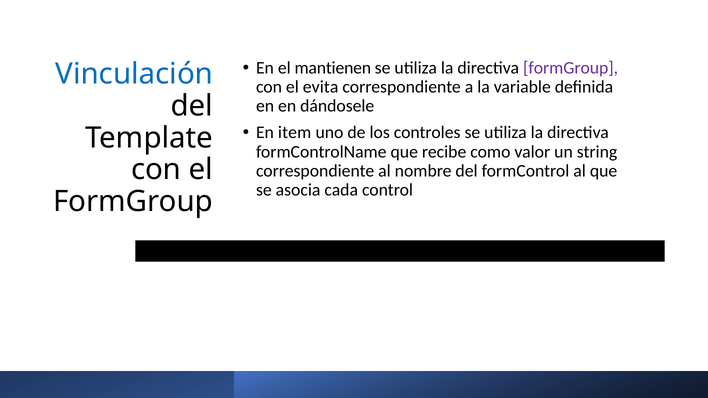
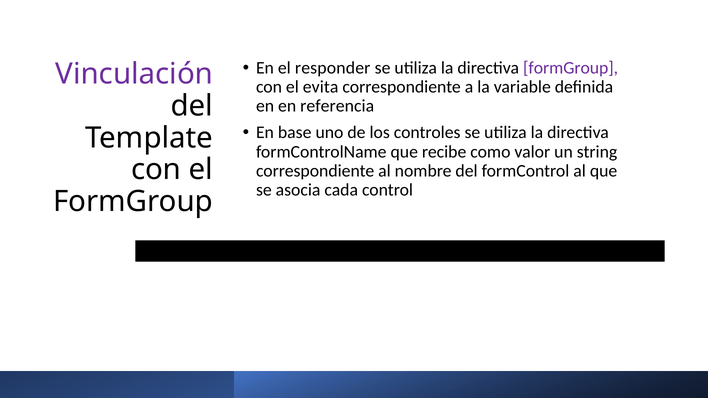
mantienen: mantienen -> responder
Vinculación colour: blue -> purple
dándosele: dándosele -> referencia
item: item -> base
